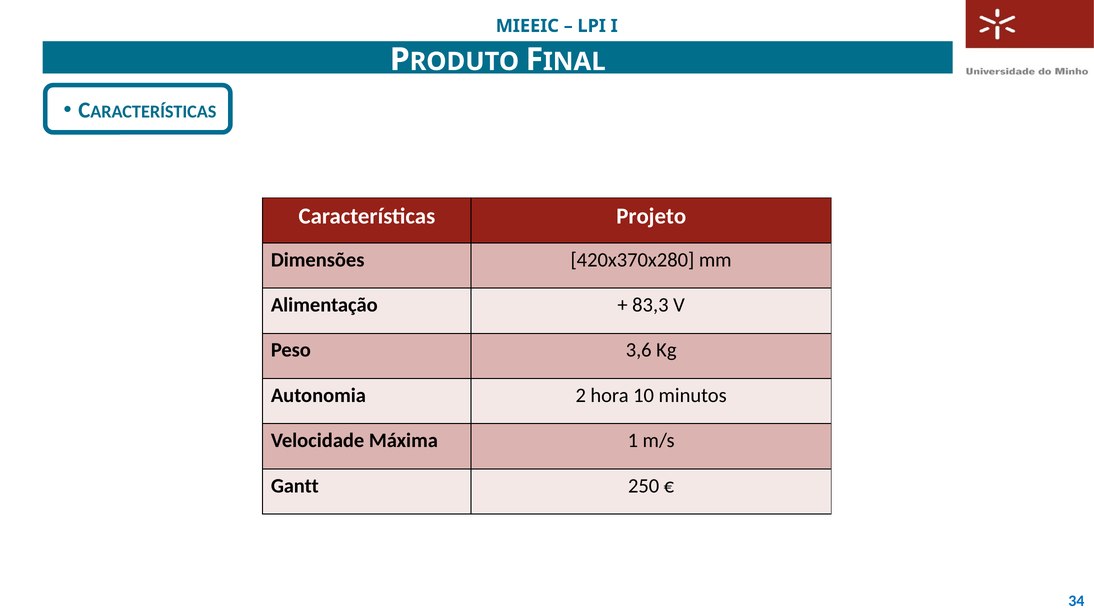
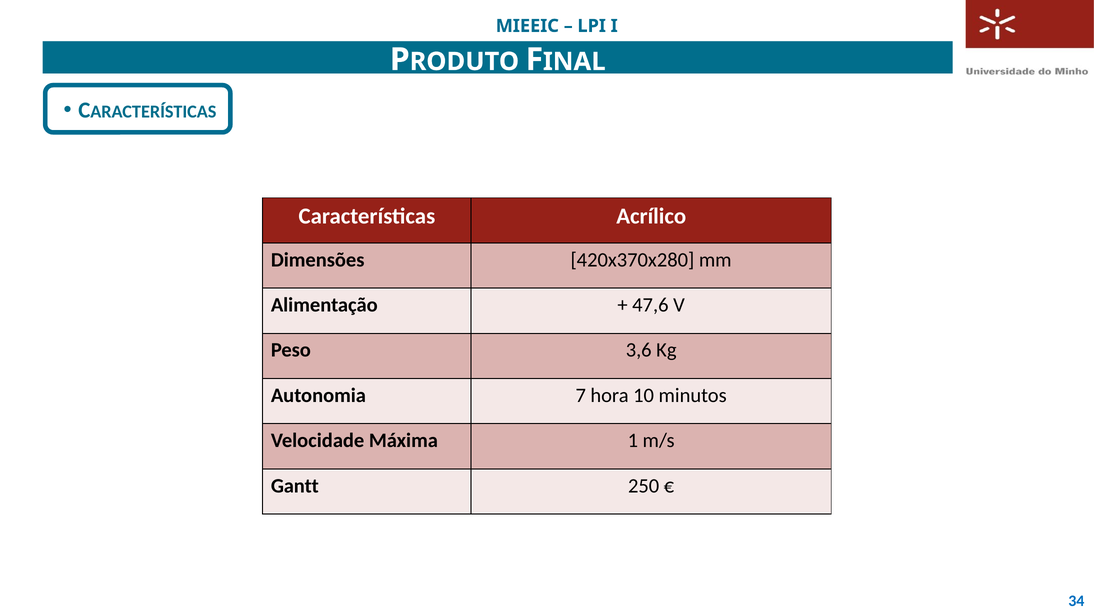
Projeto: Projeto -> Acrílico
83,3: 83,3 -> 47,6
2: 2 -> 7
